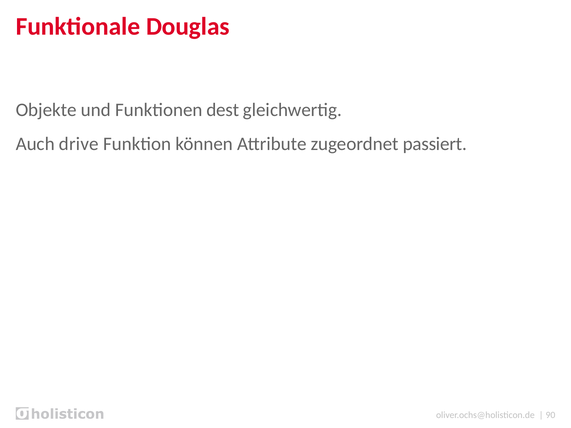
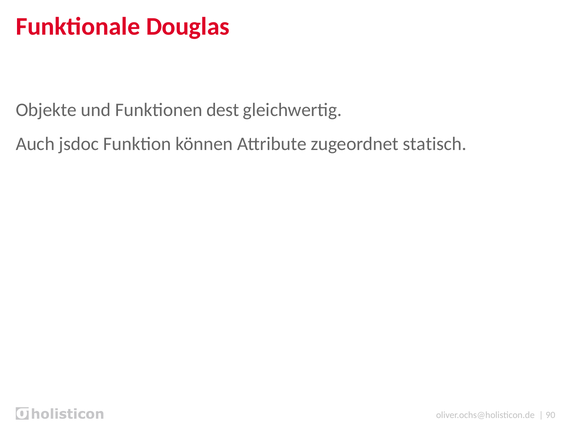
drive: drive -> jsdoc
passiert: passiert -> statisch
